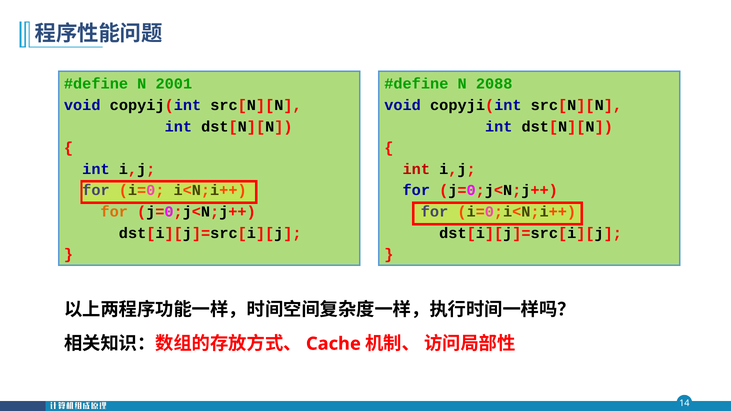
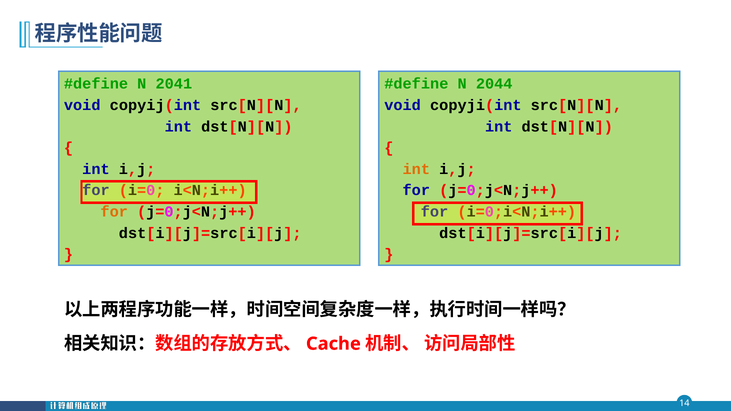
2001: 2001 -> 2041
2088: 2088 -> 2044
int at (416, 169) colour: red -> orange
